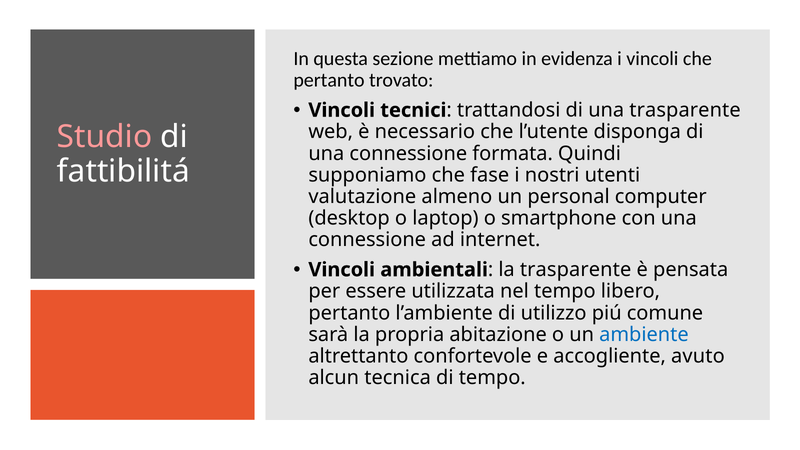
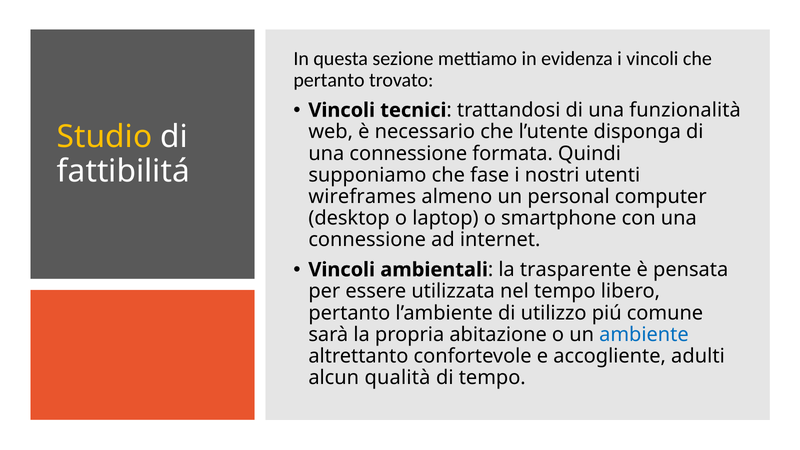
una trasparente: trasparente -> funzionalità
Studio colour: pink -> yellow
valutazione: valutazione -> wireframes
avuto: avuto -> adulti
tecnica: tecnica -> qualità
